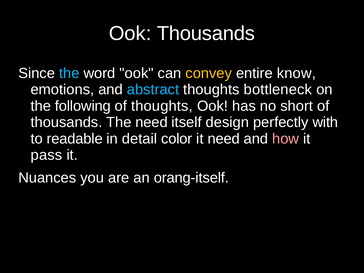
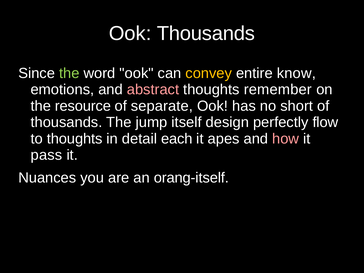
the at (69, 73) colour: light blue -> light green
abstract colour: light blue -> pink
bottleneck: bottleneck -> remember
following: following -> resource
of thoughts: thoughts -> separate
The need: need -> jump
with: with -> flow
to readable: readable -> thoughts
color: color -> each
it need: need -> apes
